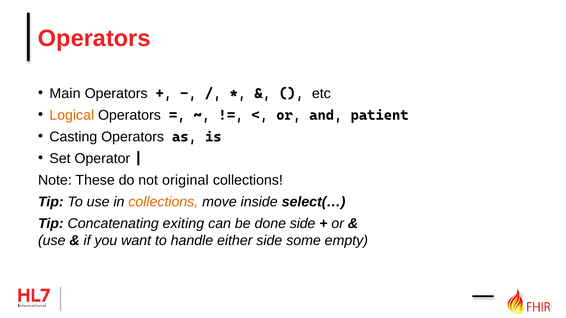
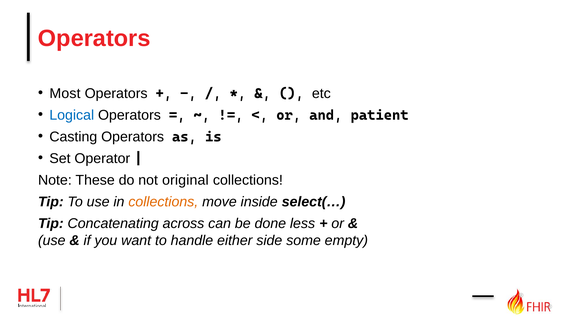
Main: Main -> Most
Logical colour: orange -> blue
exiting: exiting -> across
done side: side -> less
